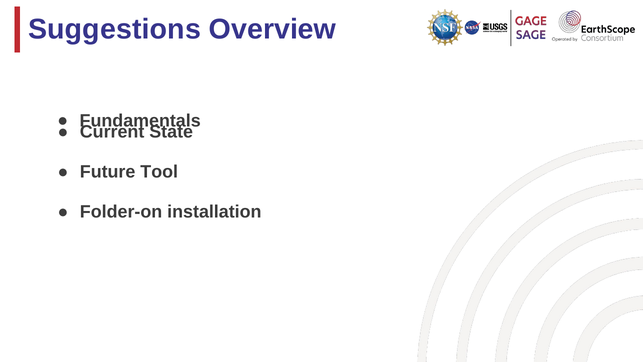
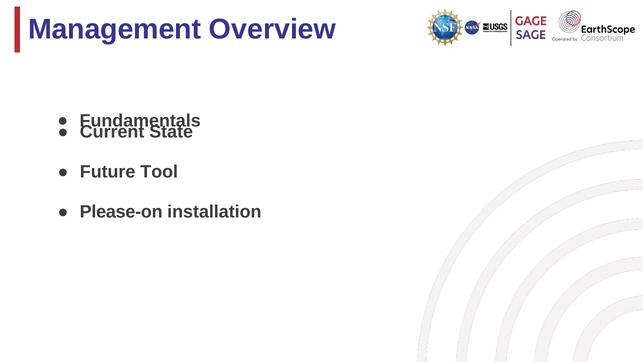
Suggestions: Suggestions -> Management
Folder-on: Folder-on -> Please-on
